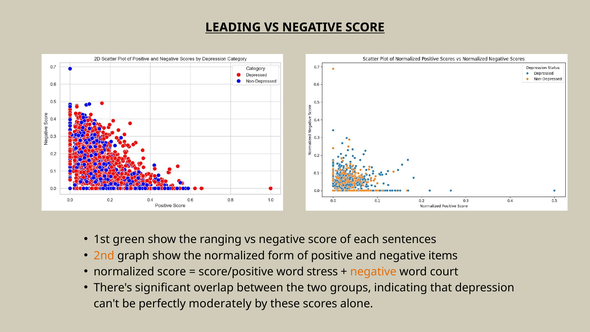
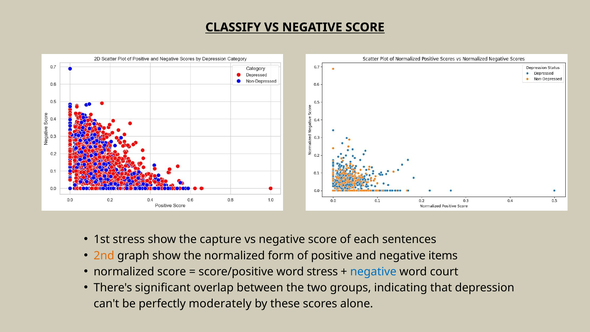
LEADING: LEADING -> CLASSIFY
1st green: green -> stress
ranging: ranging -> capture
negative at (373, 272) colour: orange -> blue
